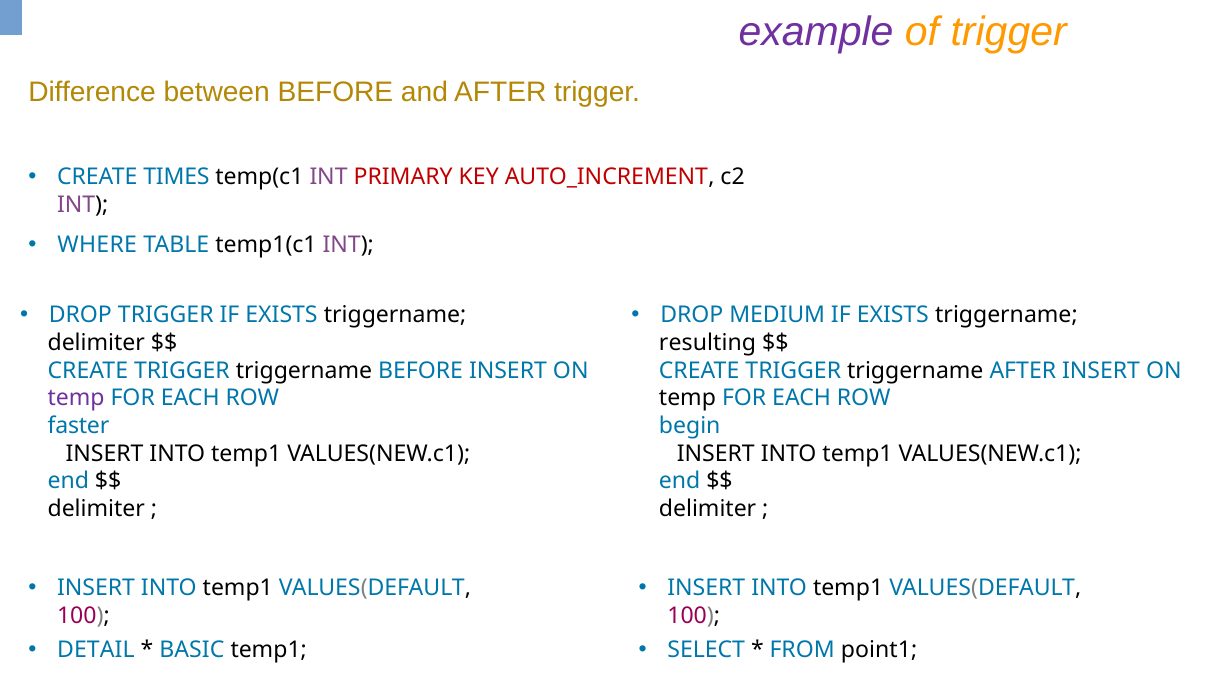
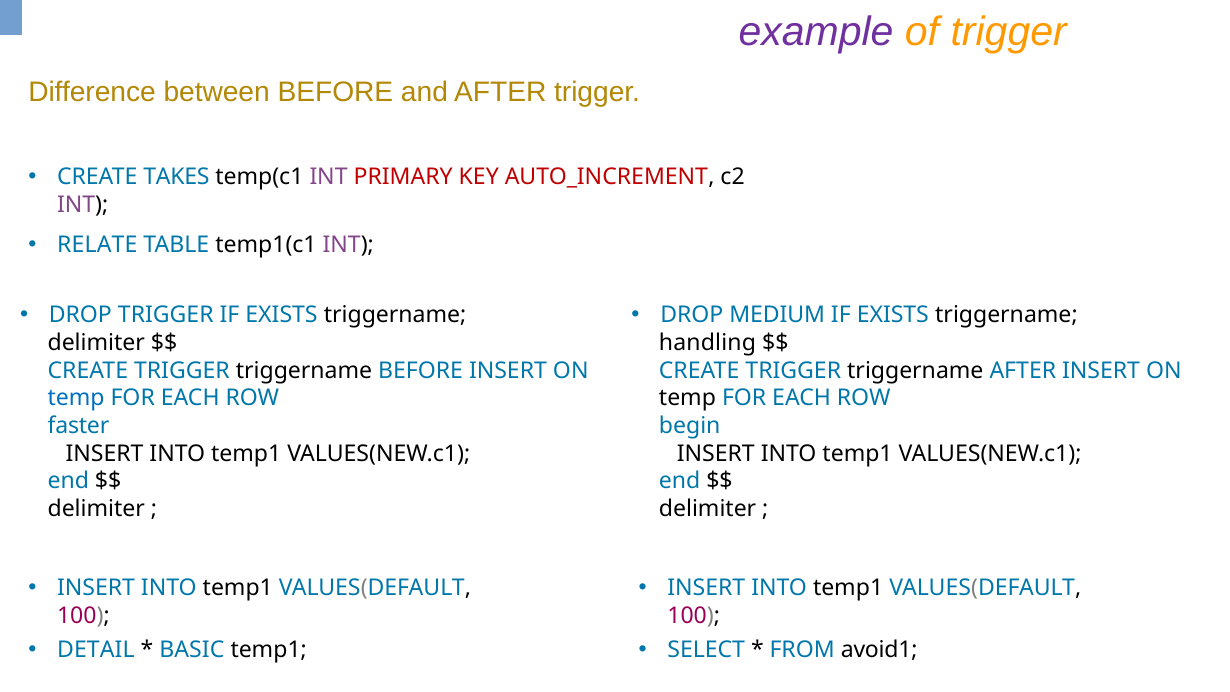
TIMES: TIMES -> TAKES
WHERE: WHERE -> RELATE
resulting: resulting -> handling
temp at (76, 398) colour: purple -> blue
point1: point1 -> avoid1
